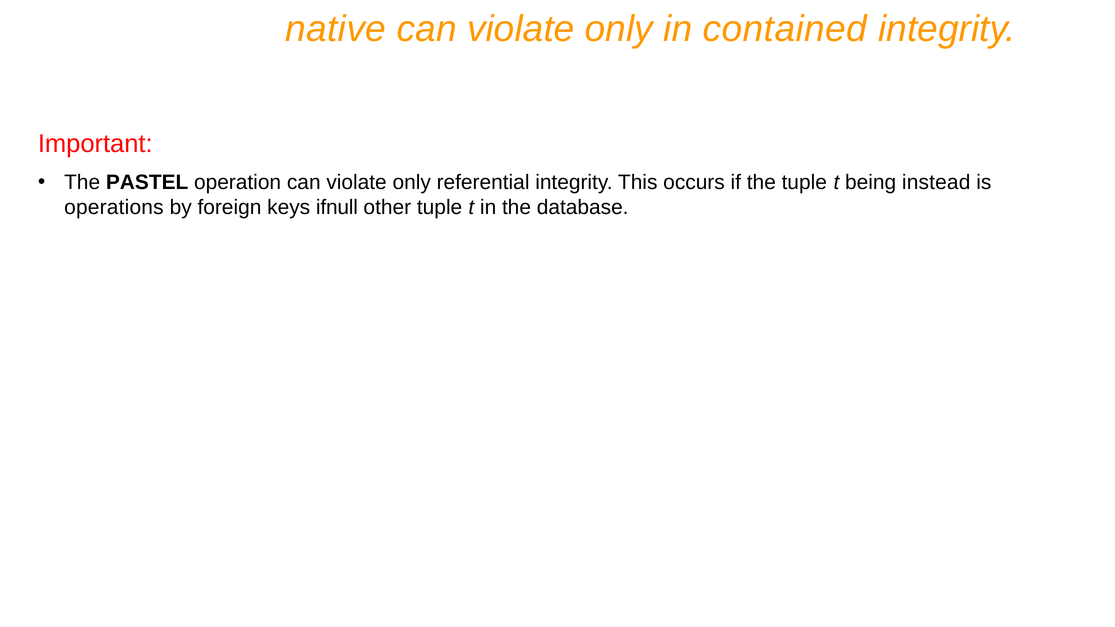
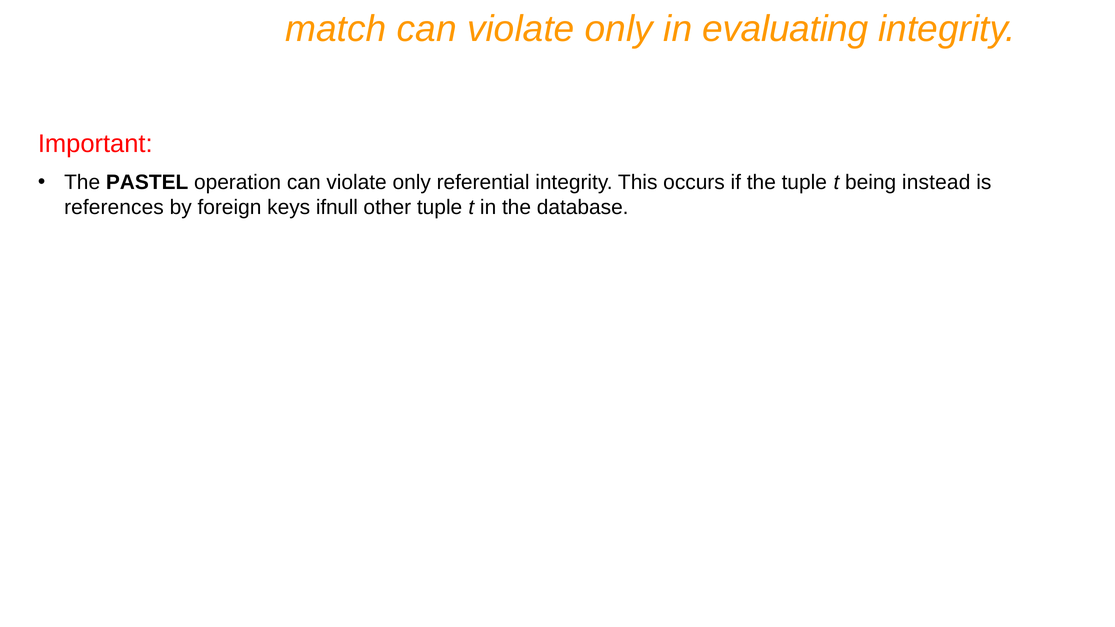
native: native -> match
contained: contained -> evaluating
operations: operations -> references
